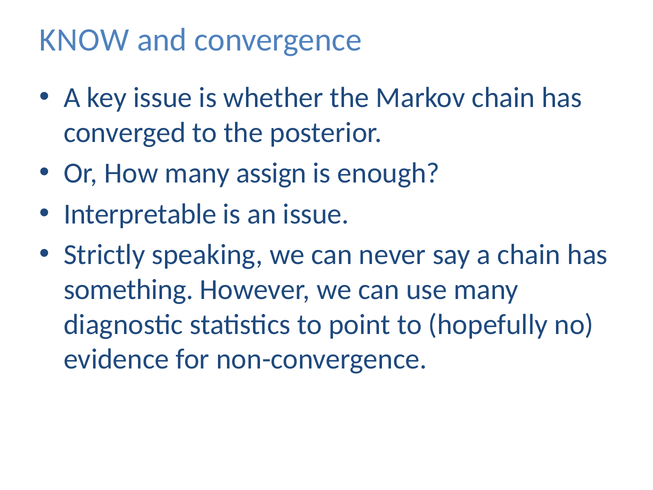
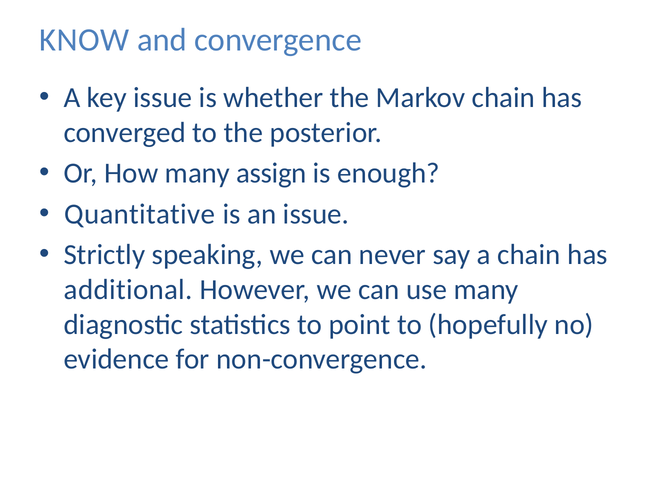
Interpretable: Interpretable -> Quantitative
something: something -> additional
